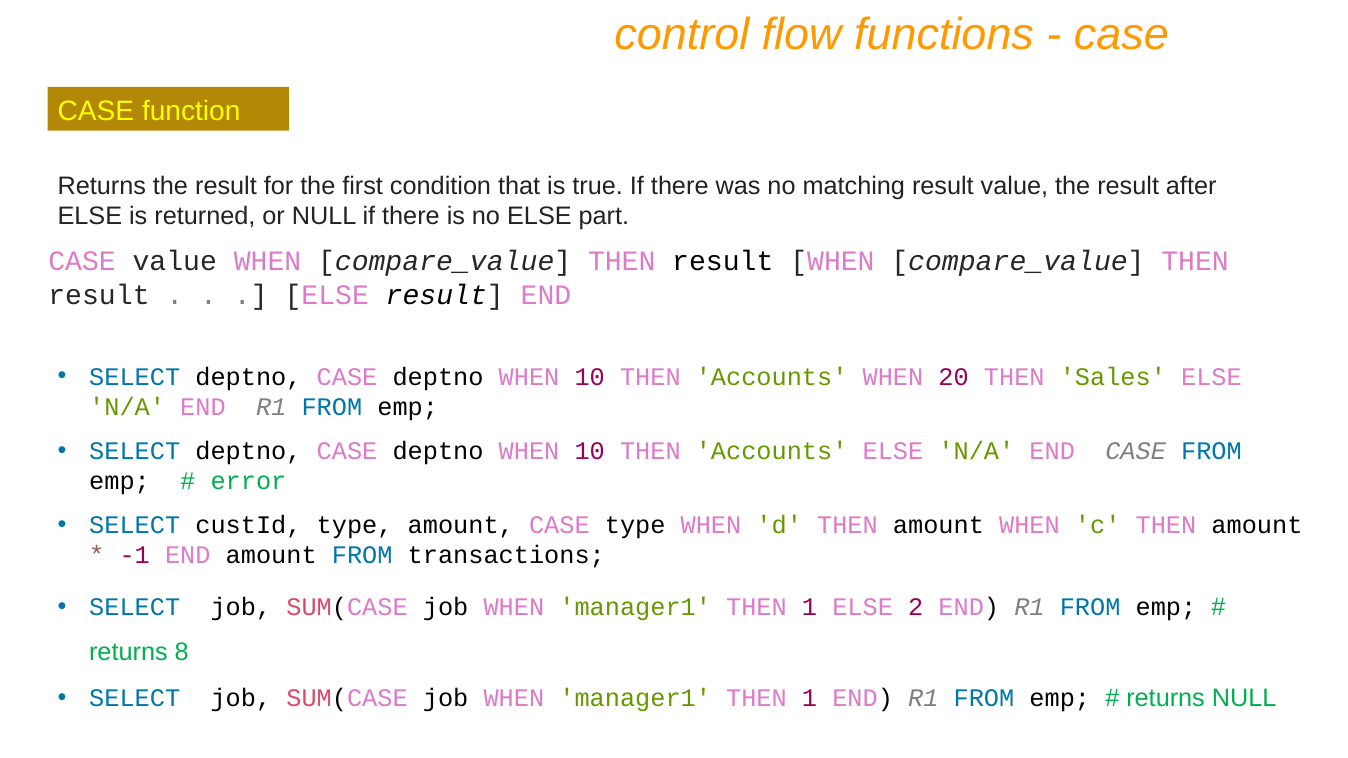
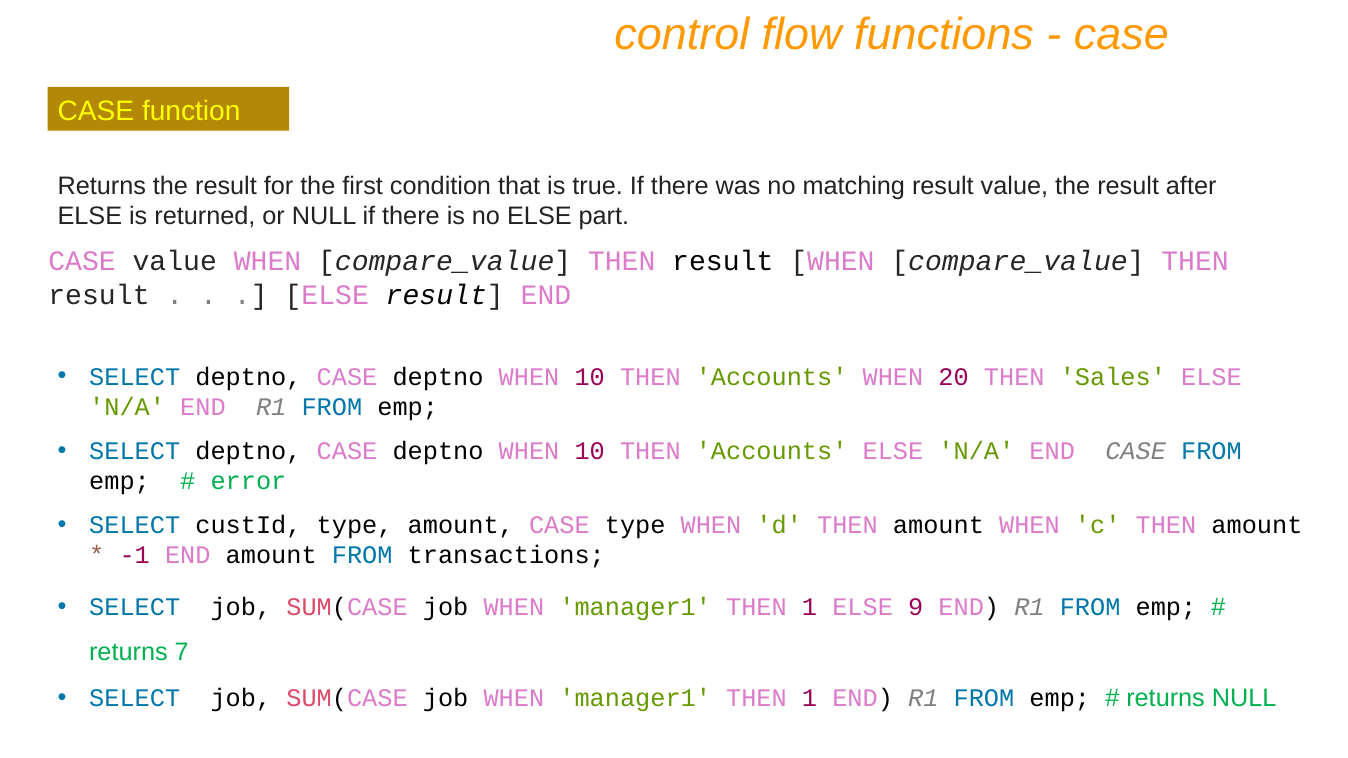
2: 2 -> 9
8: 8 -> 7
